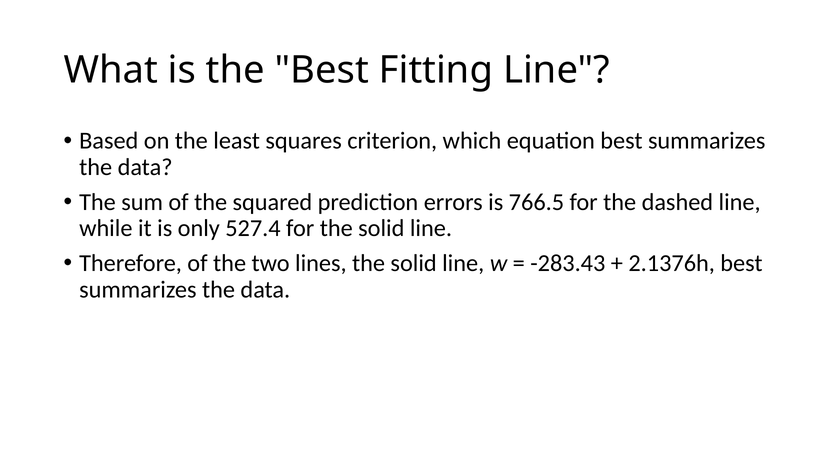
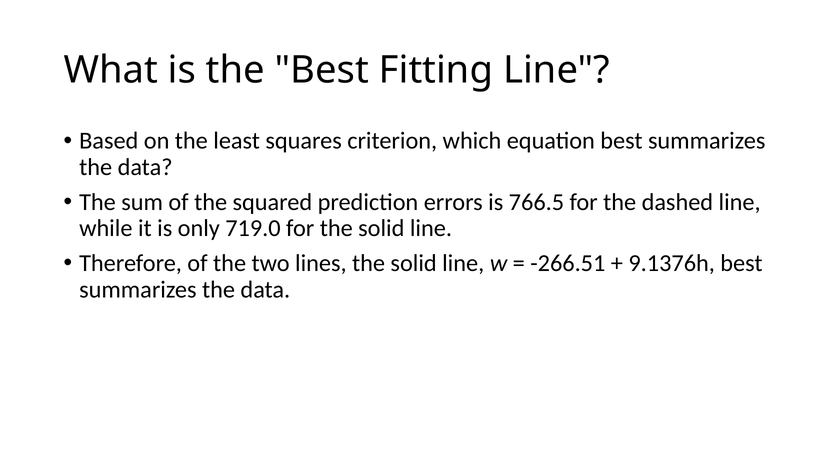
527.4: 527.4 -> 719.0
-283.43: -283.43 -> -266.51
2.1376h: 2.1376h -> 9.1376h
